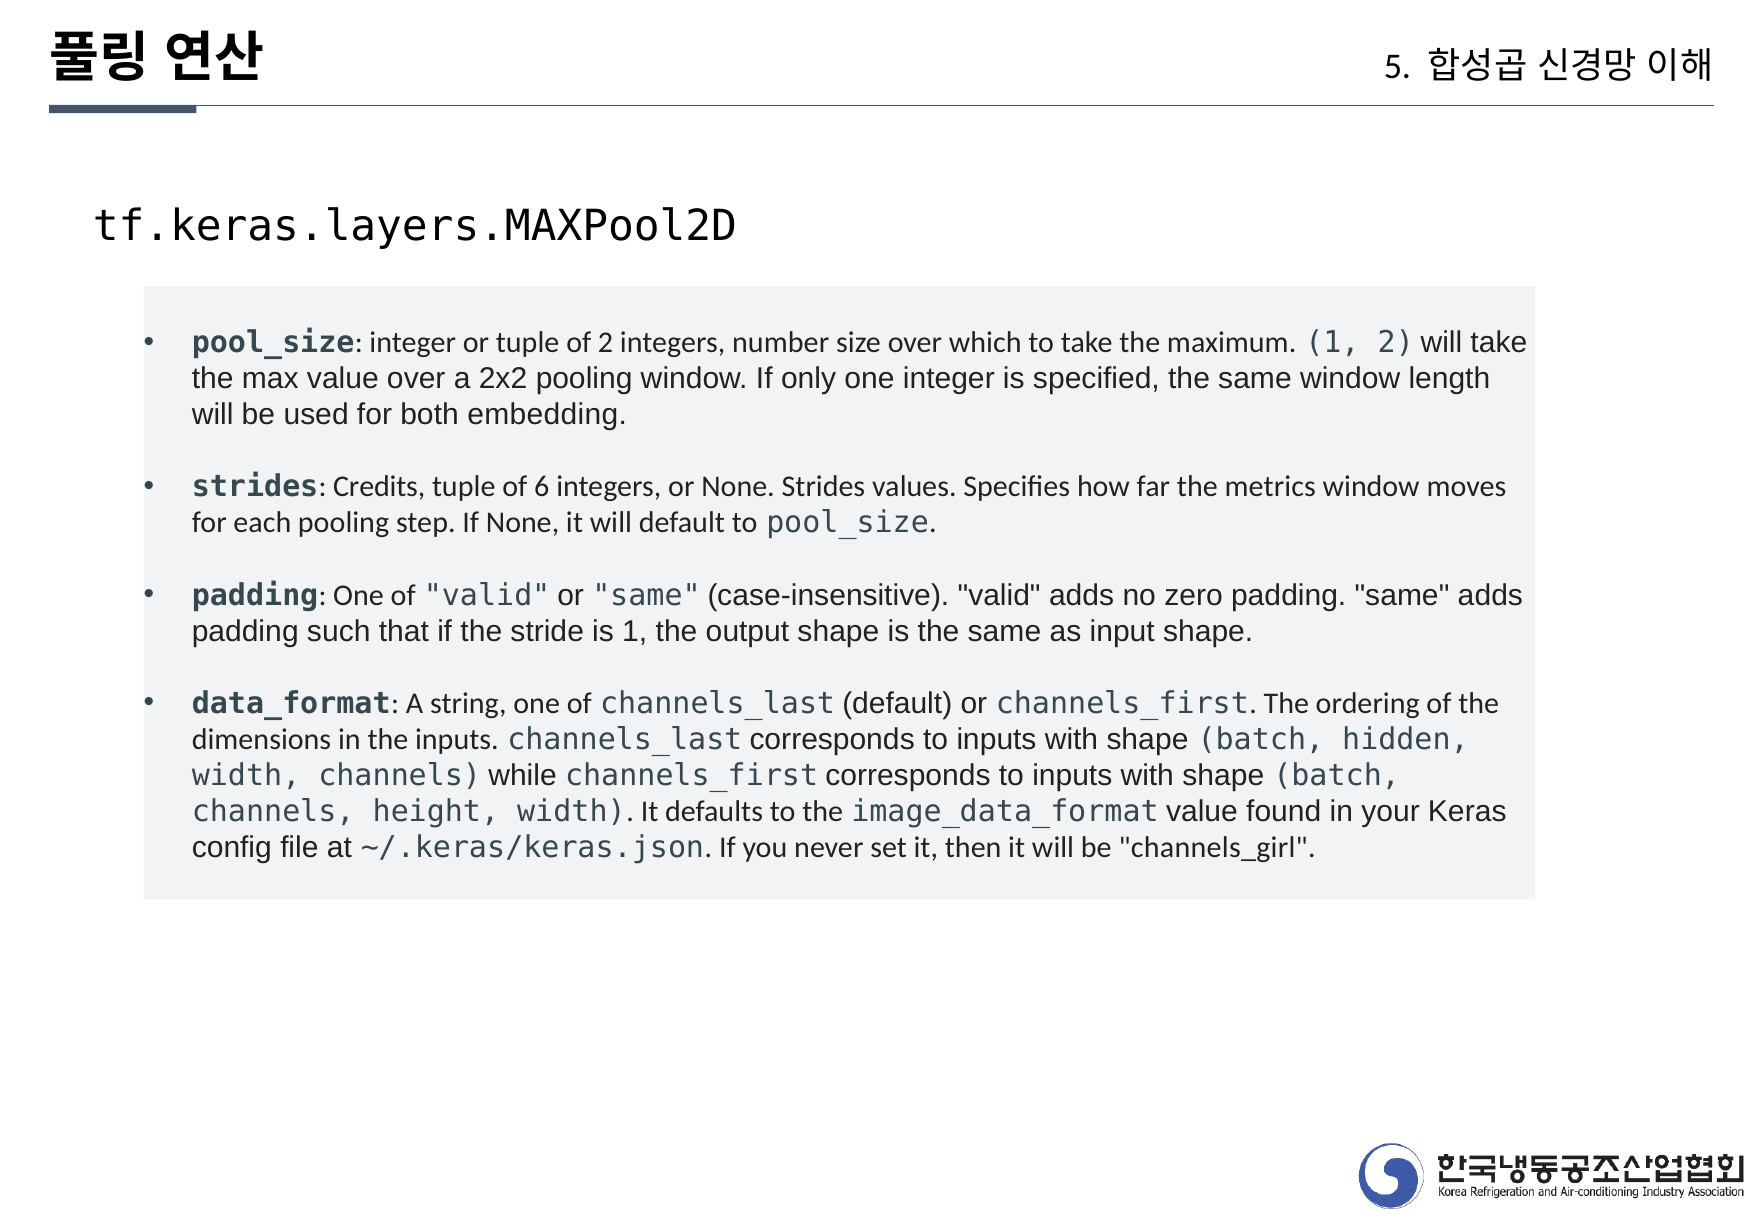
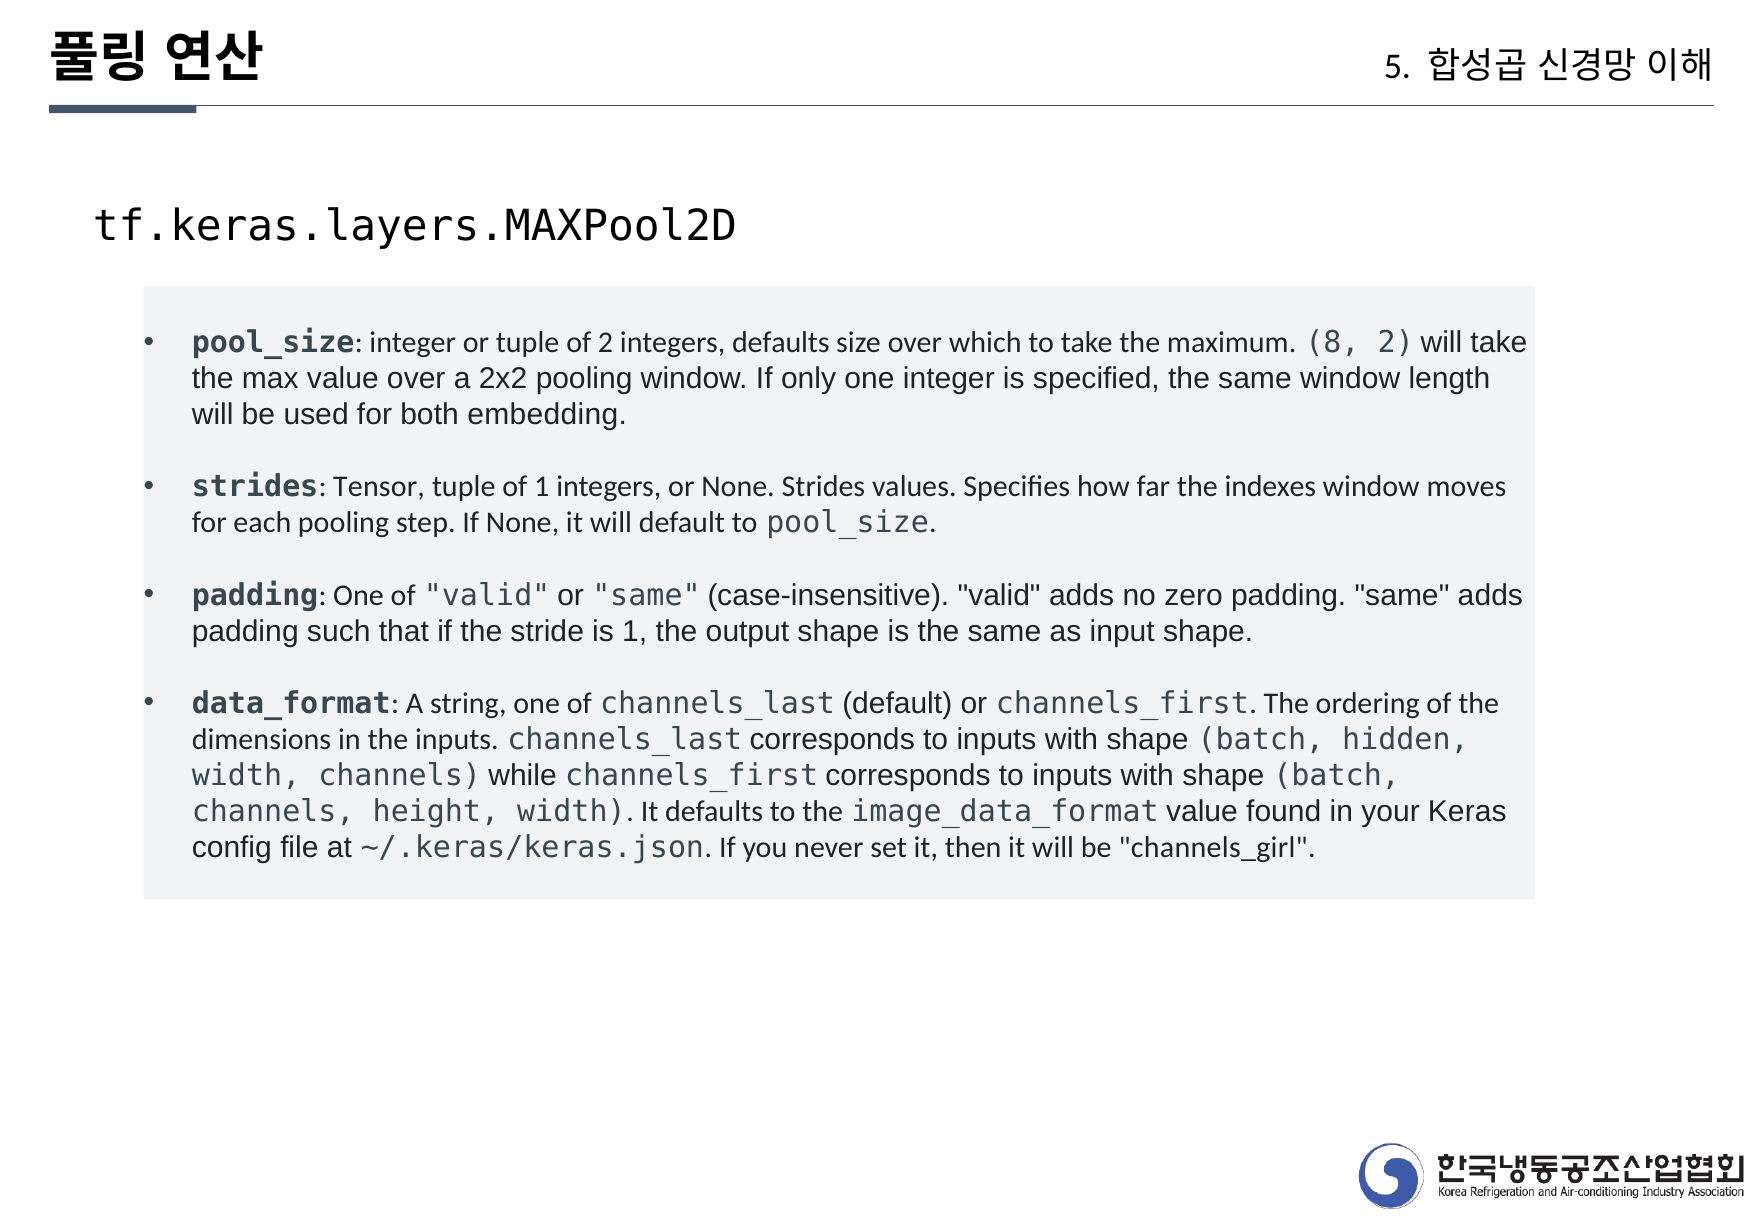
integers number: number -> defaults
maximum 1: 1 -> 8
Credits: Credits -> Tensor
of 6: 6 -> 1
metrics: metrics -> indexes
